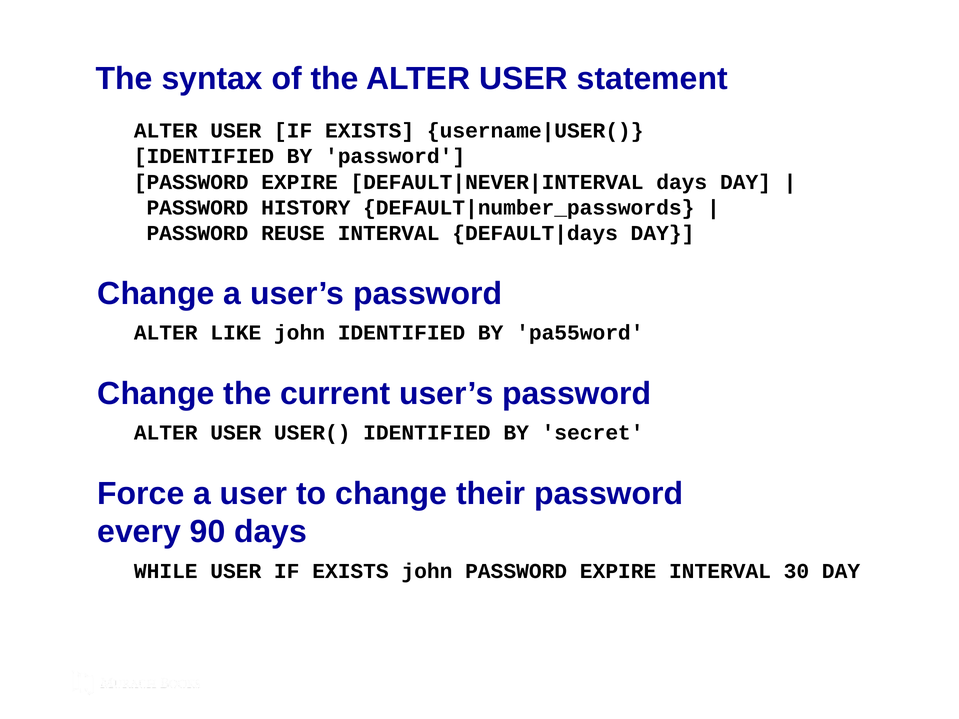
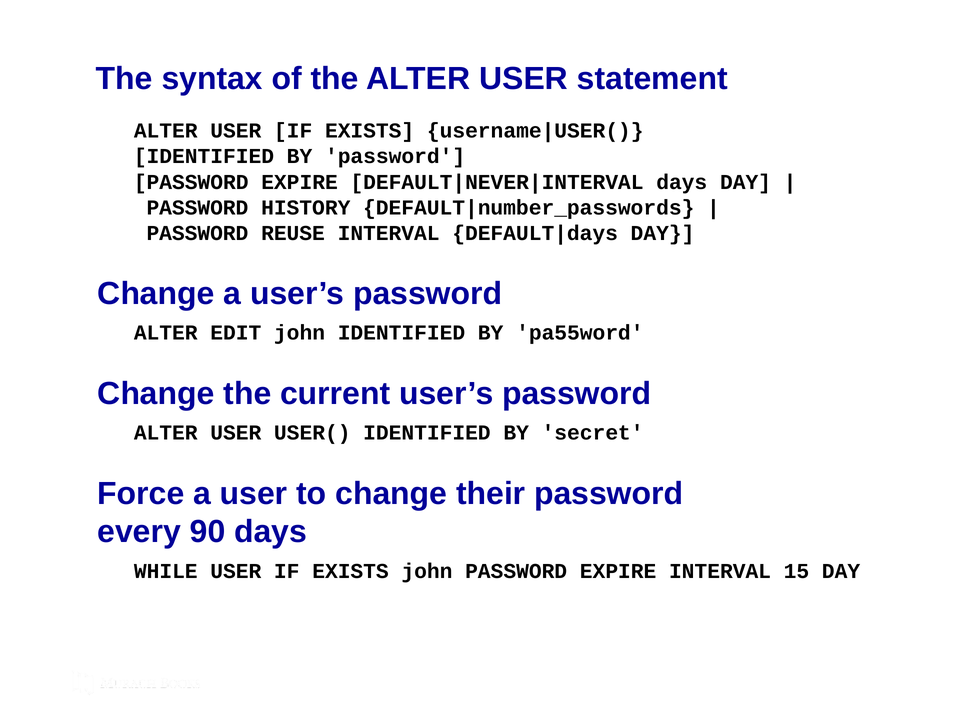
LIKE: LIKE -> EDIT
30: 30 -> 15
